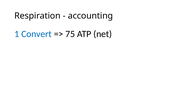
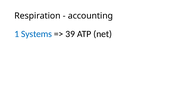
Convert: Convert -> Systems
75: 75 -> 39
